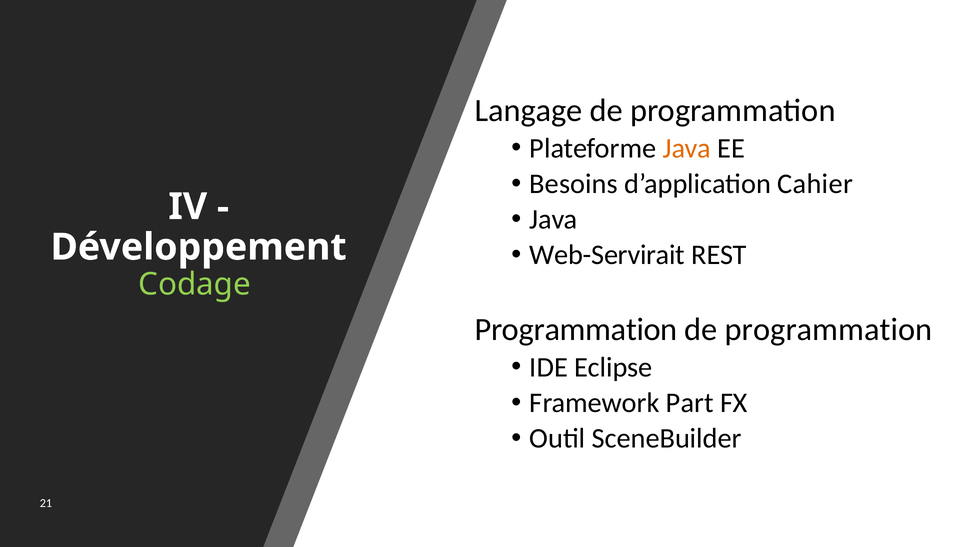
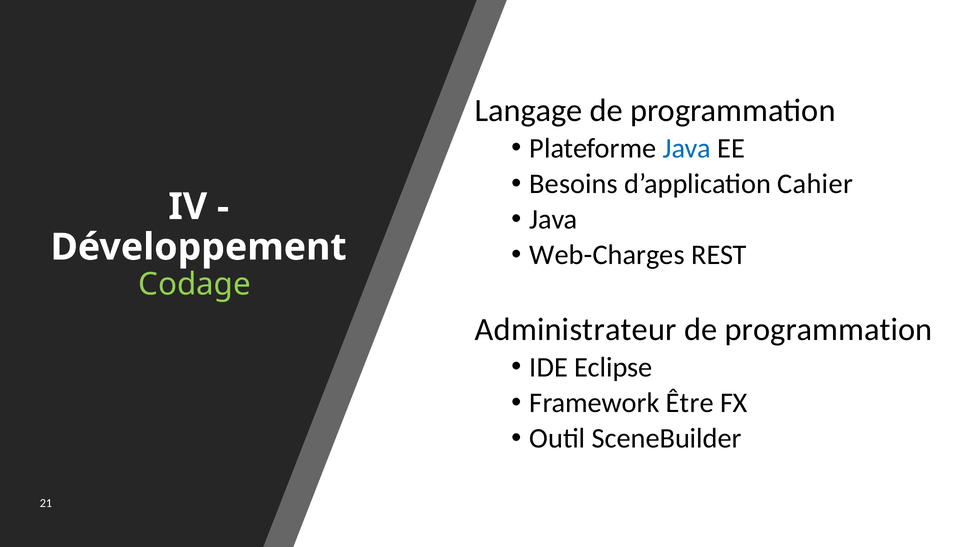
Java at (687, 148) colour: orange -> blue
Web-Servirait: Web-Servirait -> Web-Charges
Programmation at (576, 329): Programmation -> Administrateur
Part: Part -> Être
